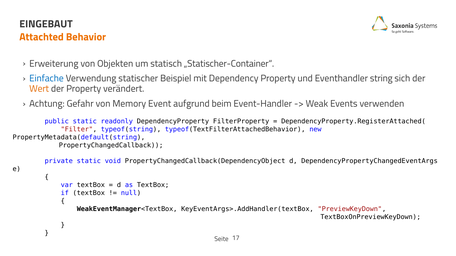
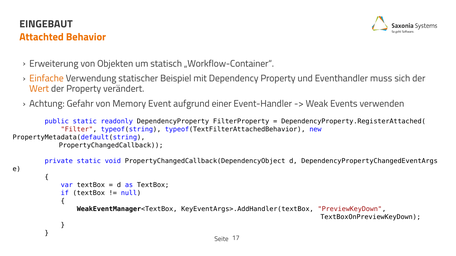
„Statischer-Container“: „Statischer-Container“ -> „Workflow-Container“
Einfache colour: blue -> orange
string: string -> muss
beim: beim -> einer
